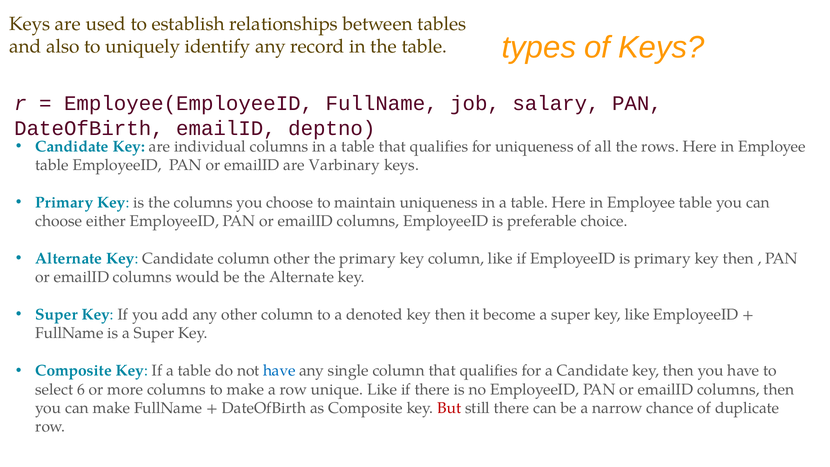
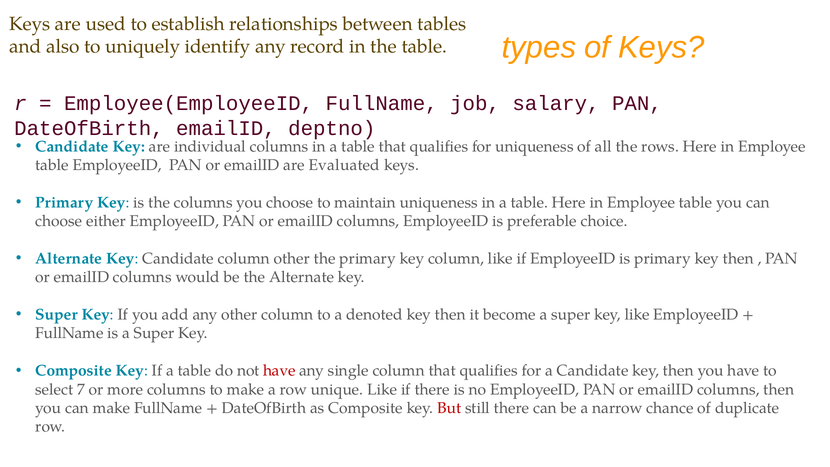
Varbinary: Varbinary -> Evaluated
have at (279, 371) colour: blue -> red
6: 6 -> 7
